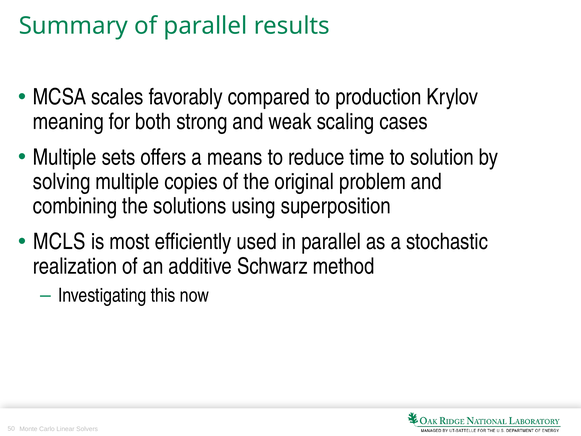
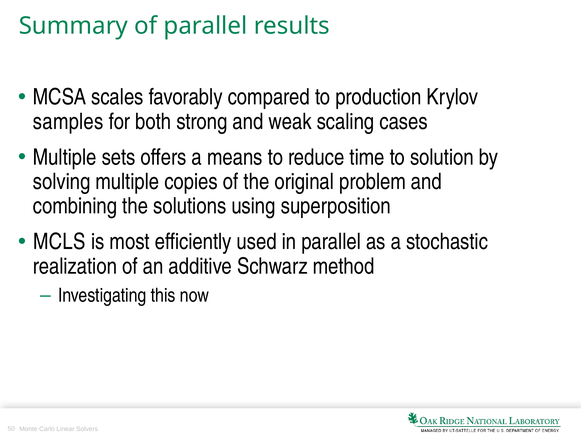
meaning: meaning -> samples
